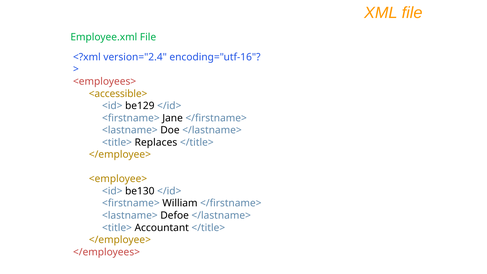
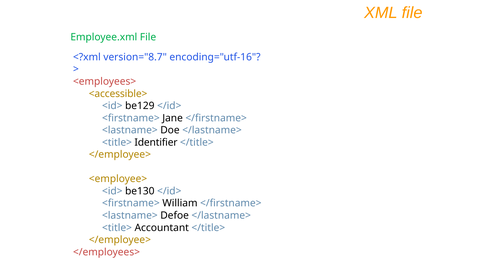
version="2.4: version="2.4 -> version="8.7
Replaces: Replaces -> Identifier
